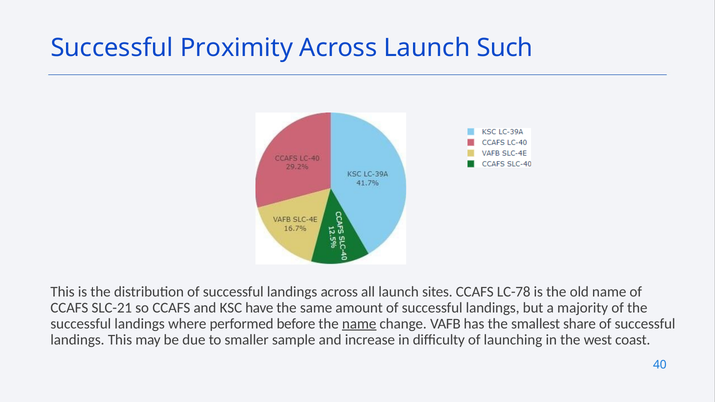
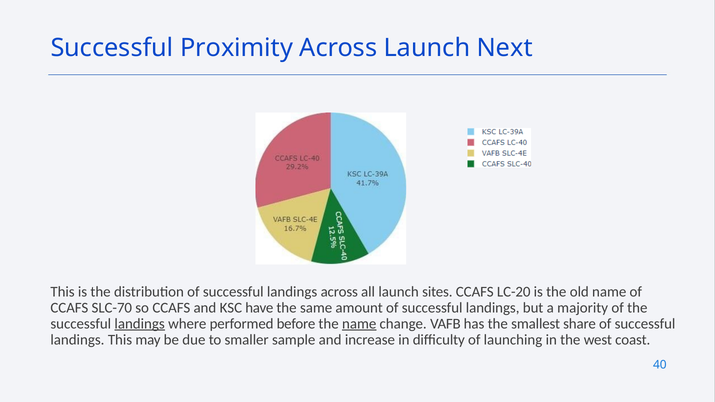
Such: Such -> Next
LC-78: LC-78 -> LC-20
SLC-21: SLC-21 -> SLC-70
landings at (140, 324) underline: none -> present
